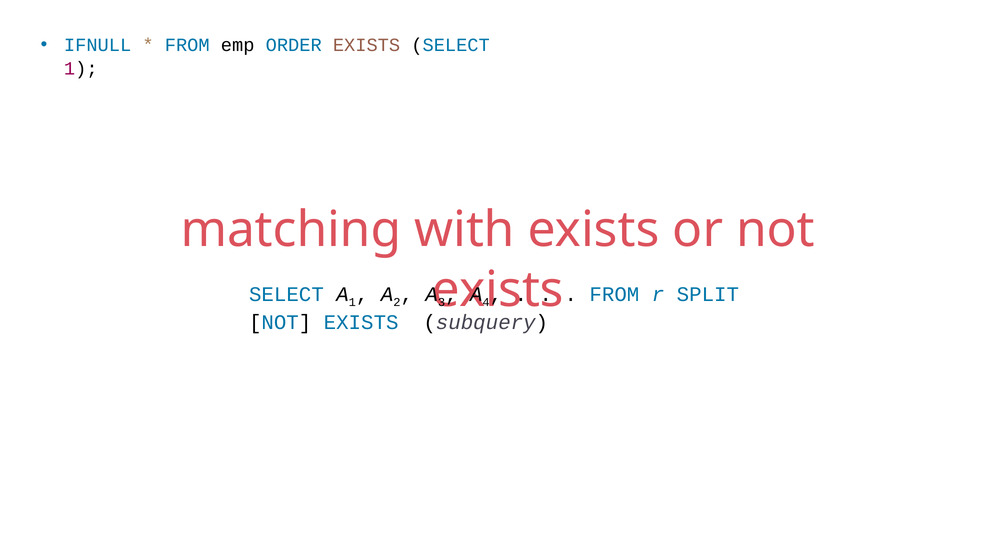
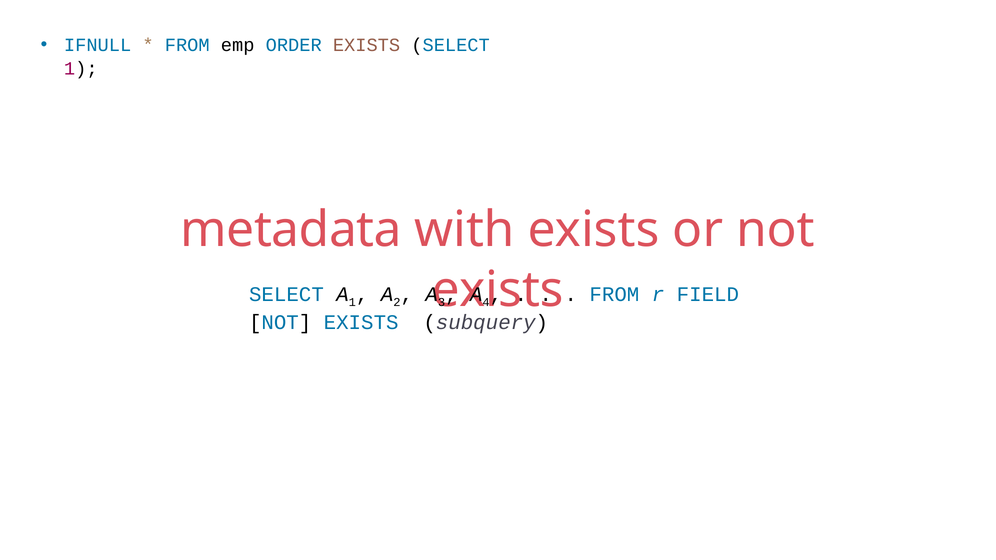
matching: matching -> metadata
SPLIT: SPLIT -> FIELD
